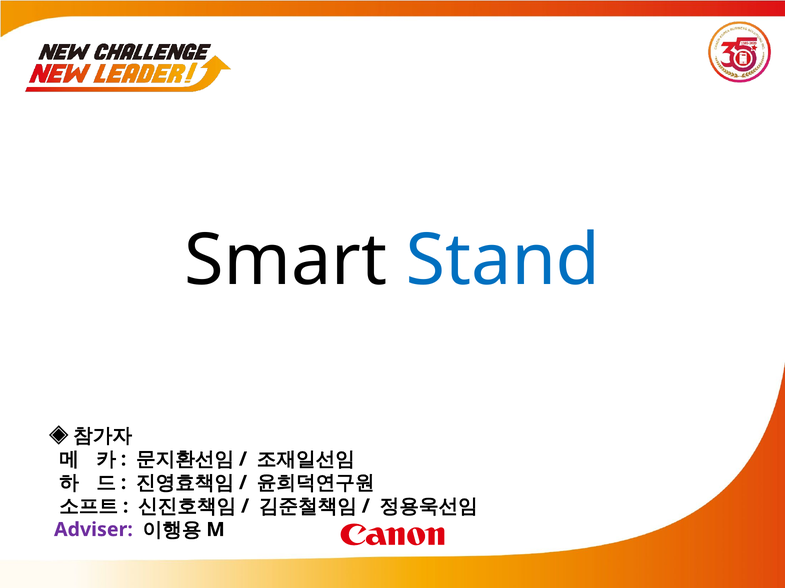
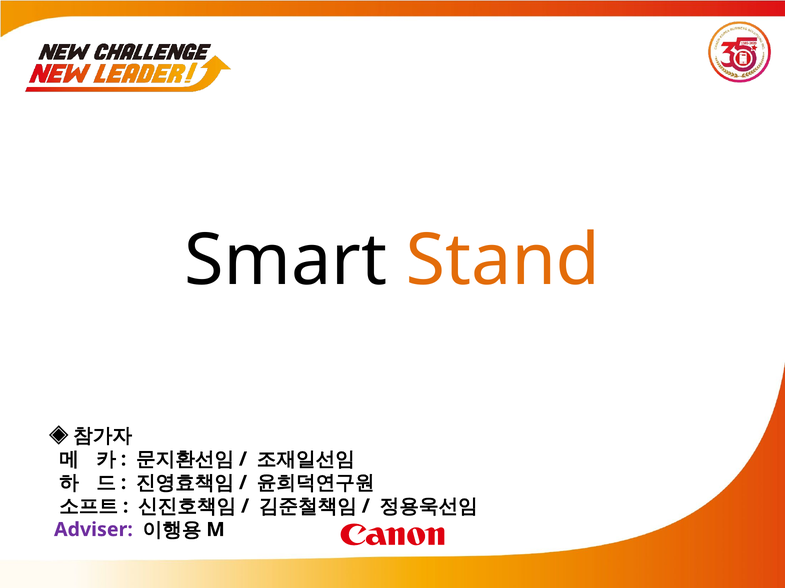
Stand colour: blue -> orange
